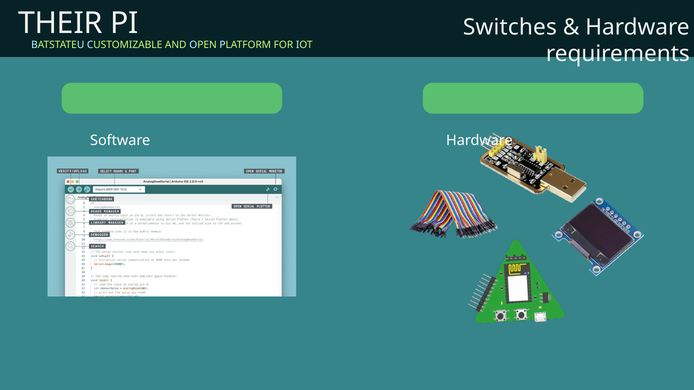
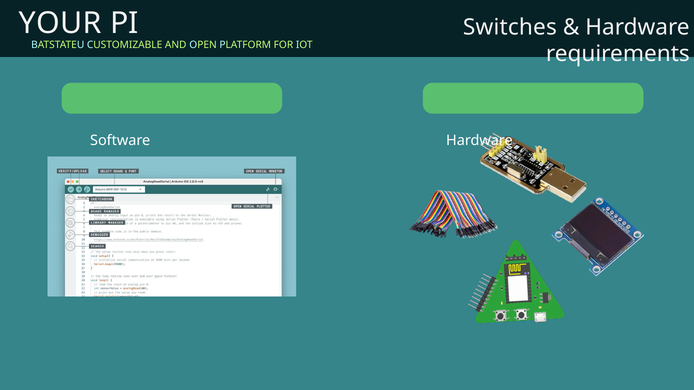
THEIR: THEIR -> YOUR
